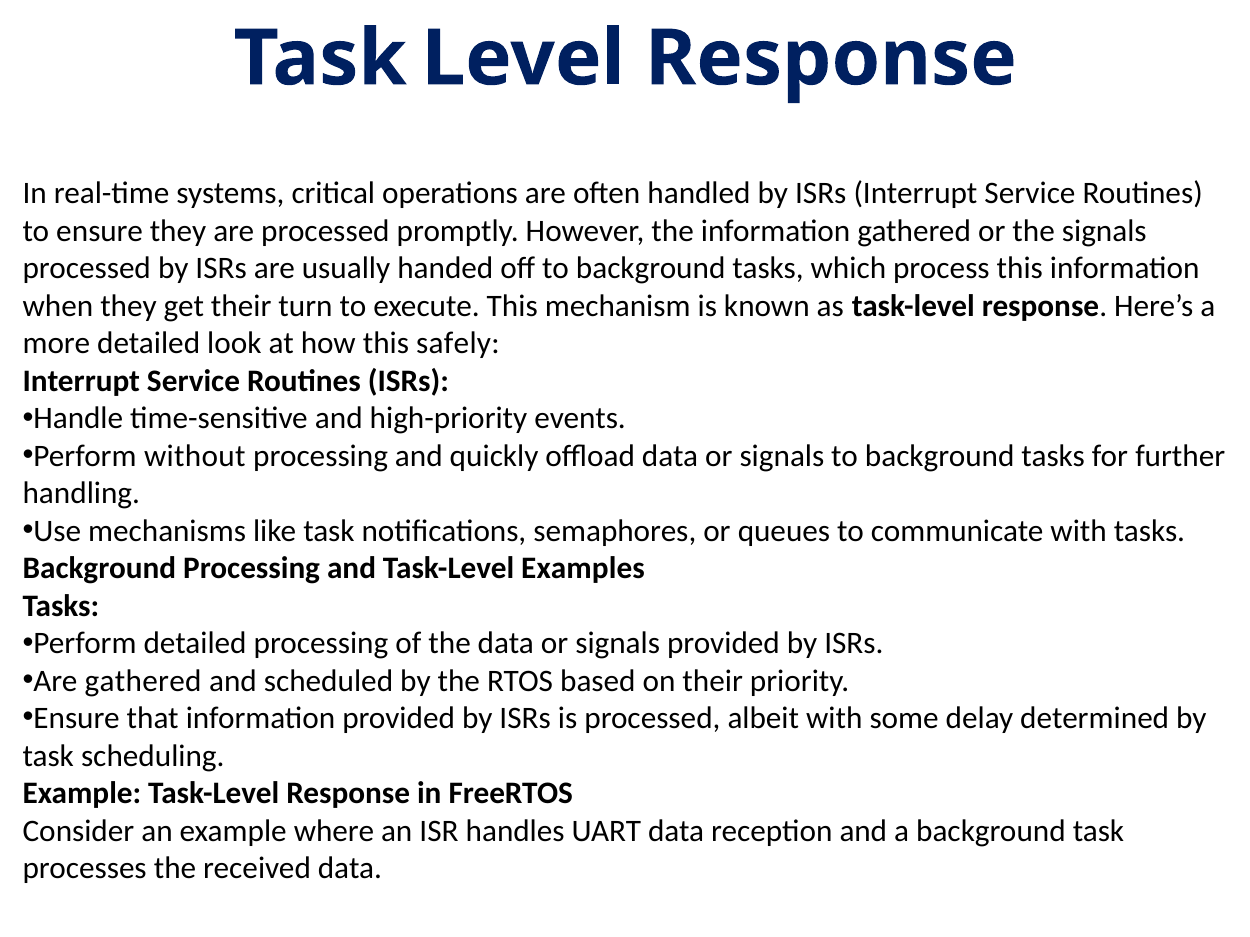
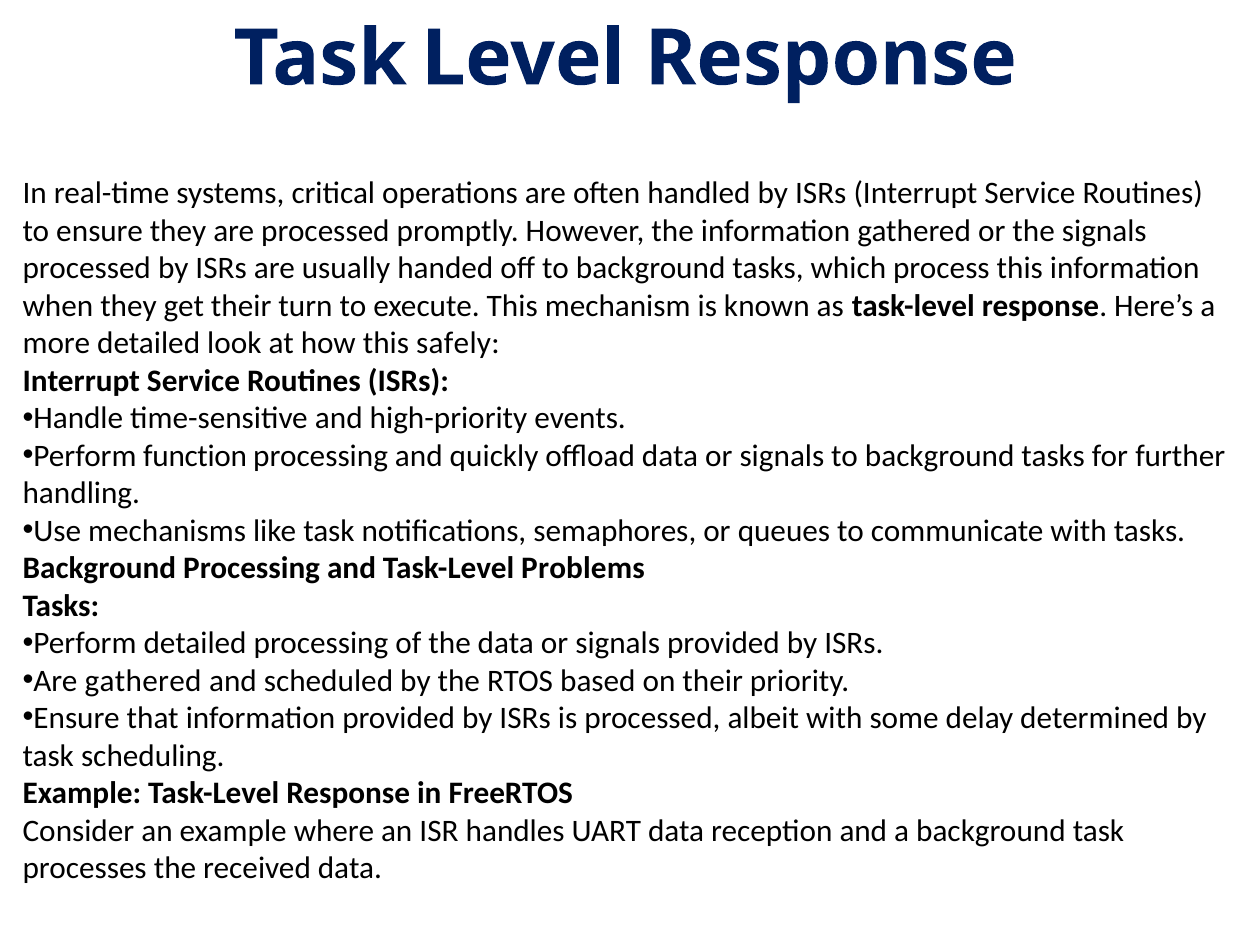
without: without -> function
Examples: Examples -> Problems
